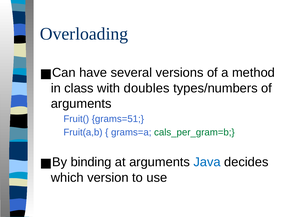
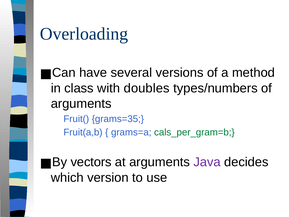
grams=51: grams=51 -> grams=35
binding: binding -> vectors
Java colour: blue -> purple
